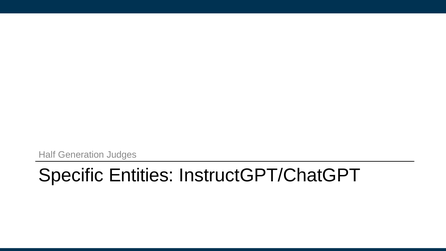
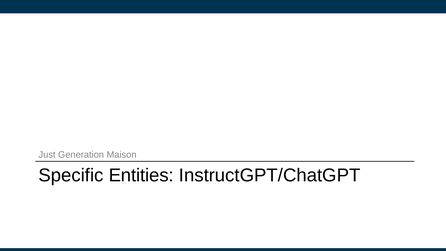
Half: Half -> Just
Judges: Judges -> Maison
